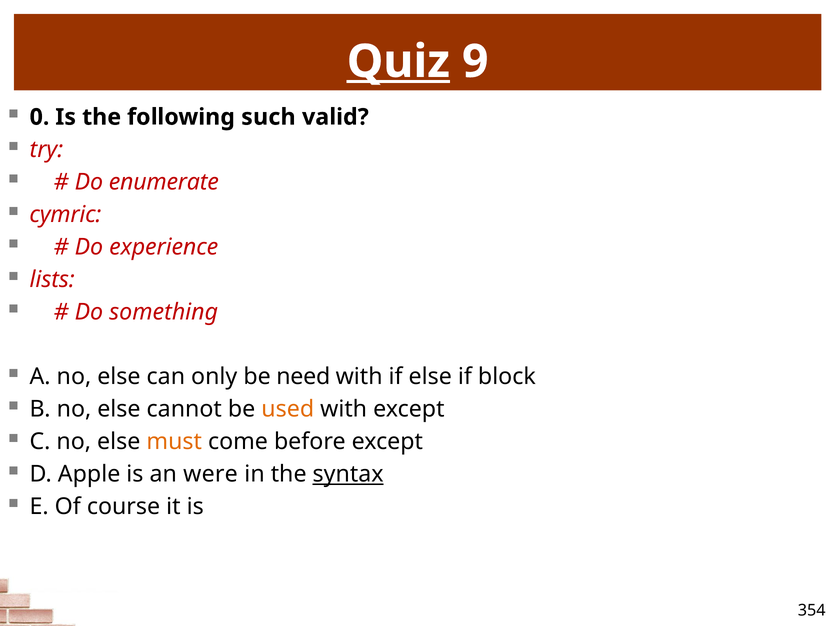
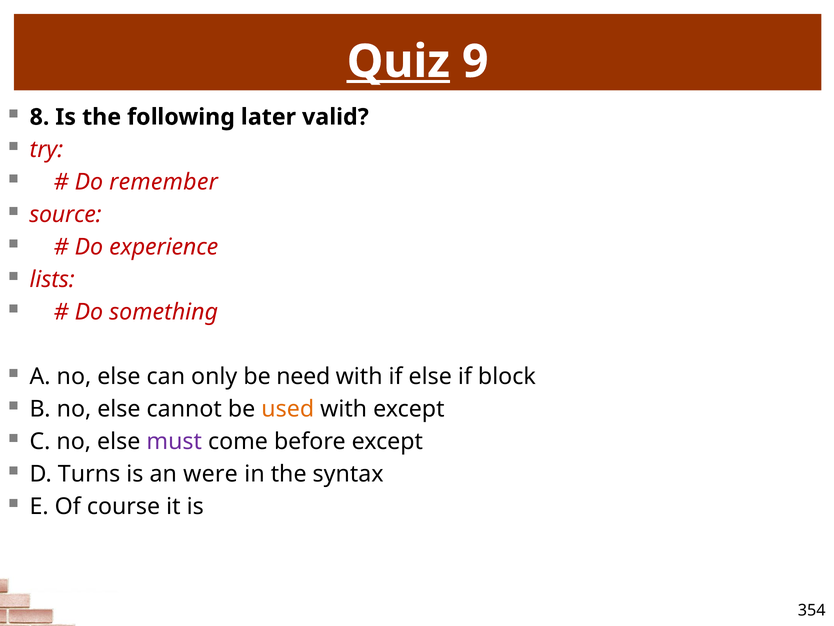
0: 0 -> 8
such: such -> later
enumerate: enumerate -> remember
cymric: cymric -> source
must colour: orange -> purple
Apple: Apple -> Turns
syntax underline: present -> none
